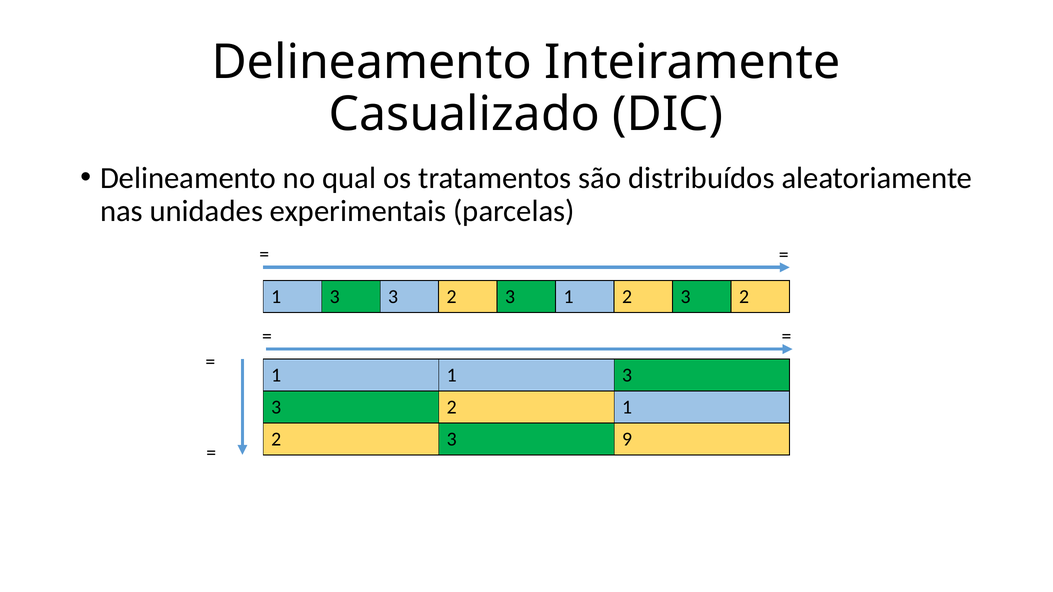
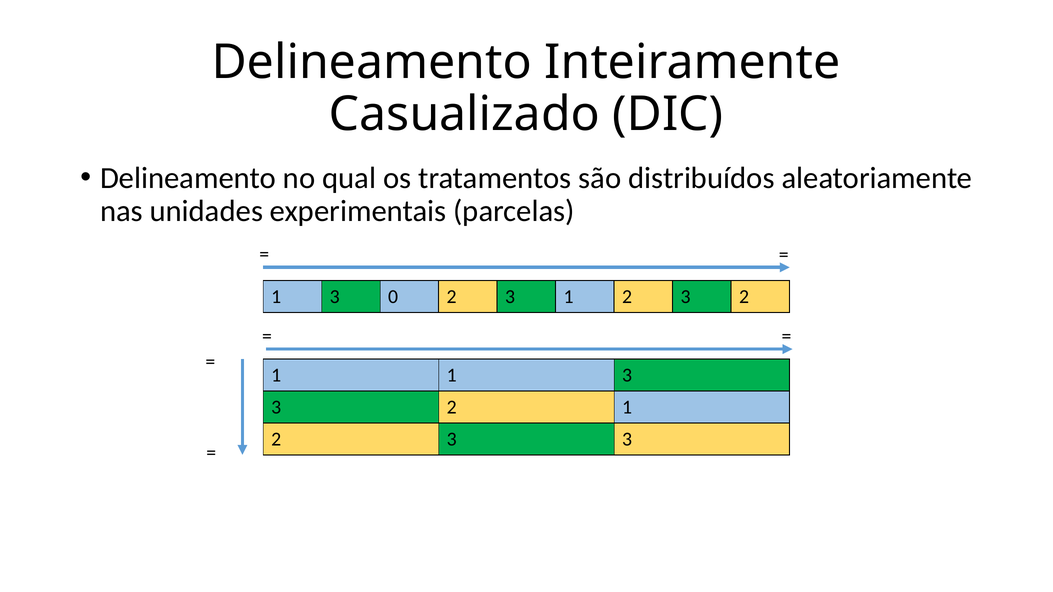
3 at (393, 297): 3 -> 0
2 3 9: 9 -> 3
